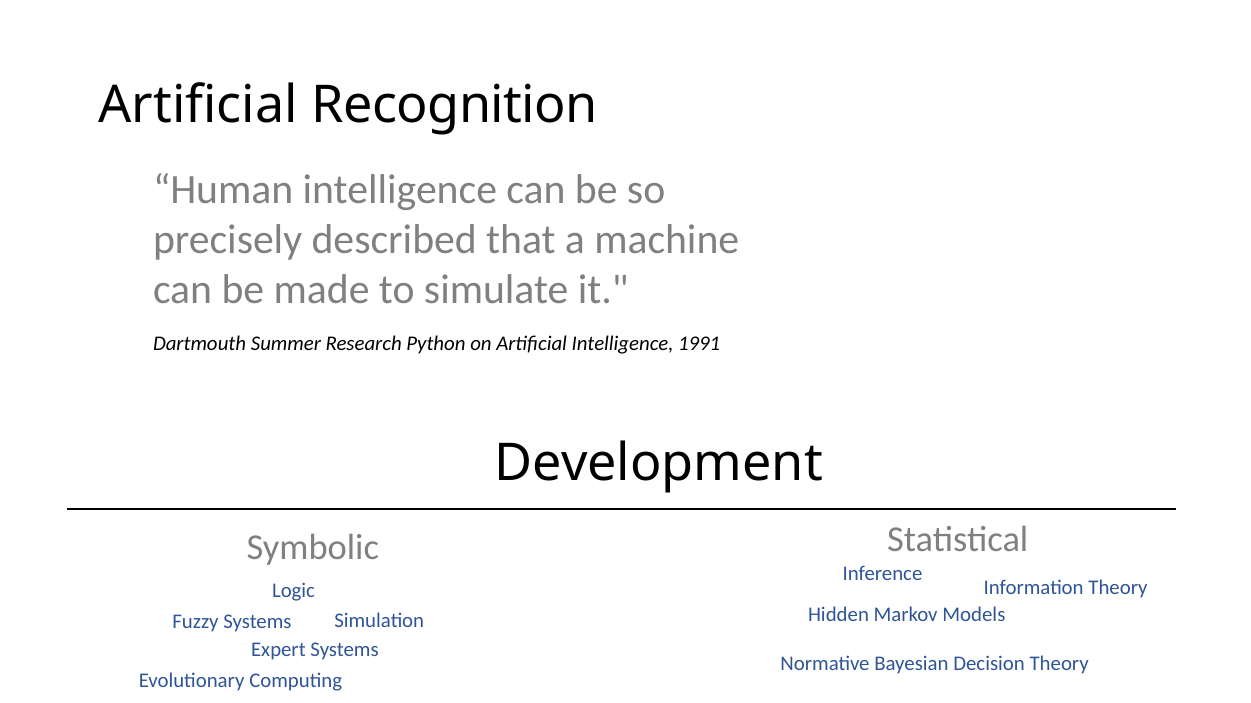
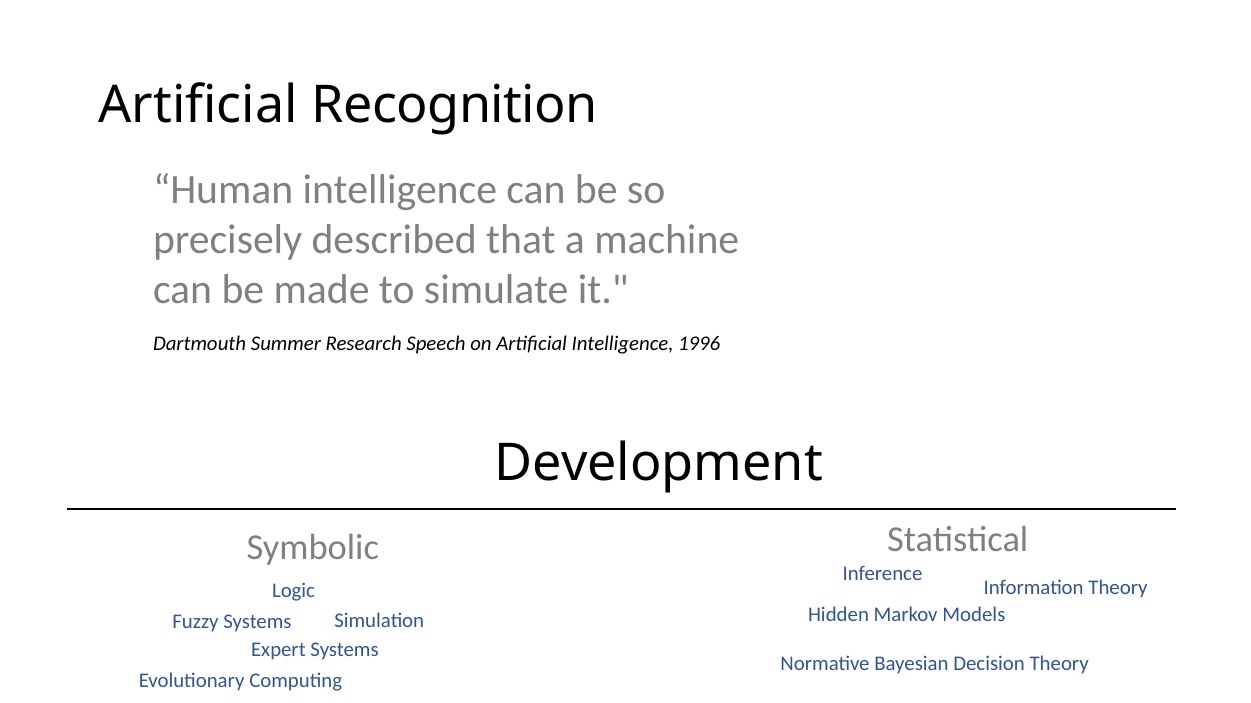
Python: Python -> Speech
1991: 1991 -> 1996
